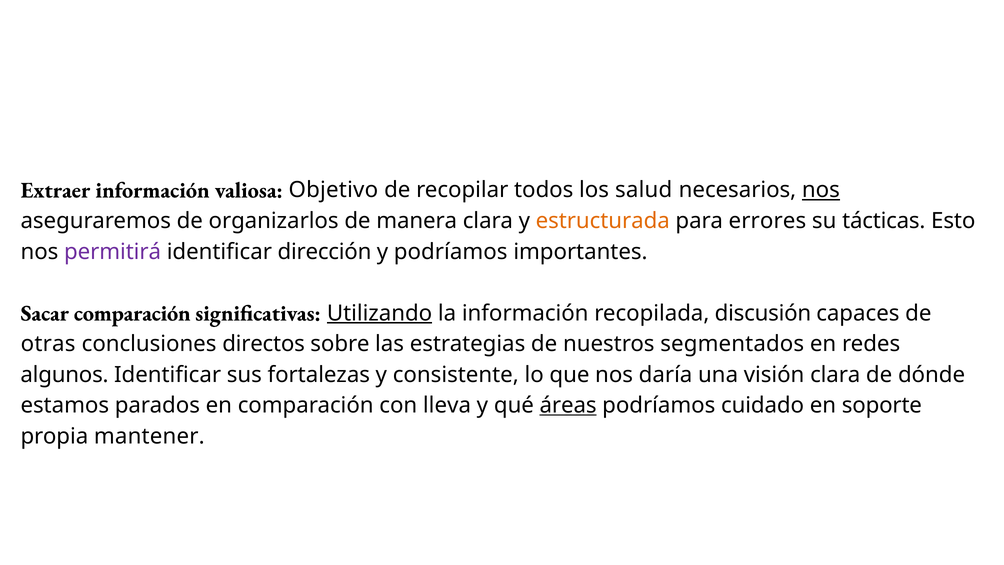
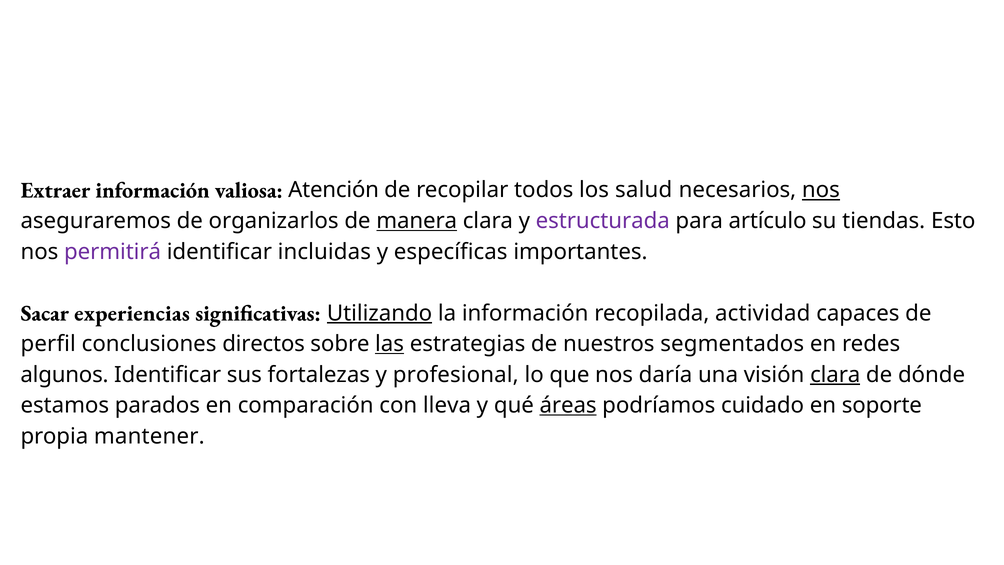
Objetivo: Objetivo -> Atención
manera underline: none -> present
estructurada colour: orange -> purple
errores: errores -> artículo
tácticas: tácticas -> tiendas
dirección: dirección -> incluidas
y podríamos: podríamos -> específicas
Sacar comparación: comparación -> experiencias
discusión: discusión -> actividad
otras: otras -> perfil
las underline: none -> present
consistente: consistente -> profesional
clara at (835, 375) underline: none -> present
